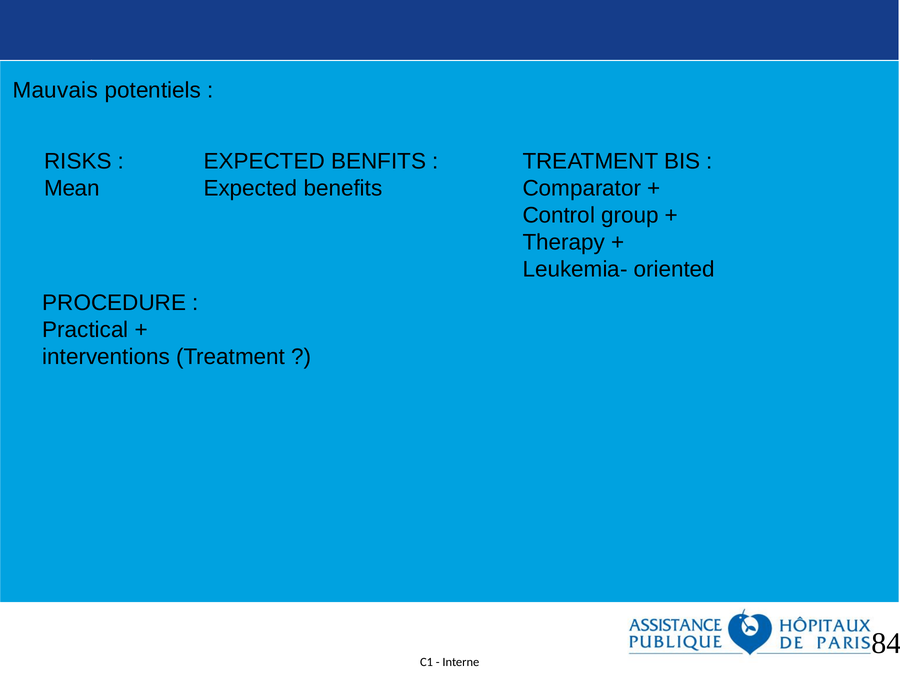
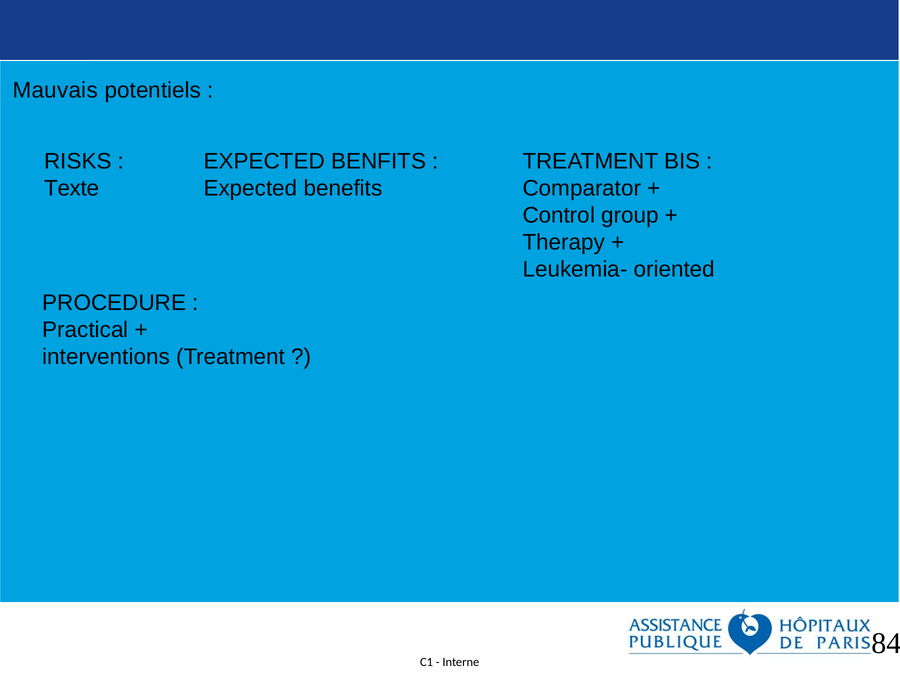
Mean: Mean -> Texte
